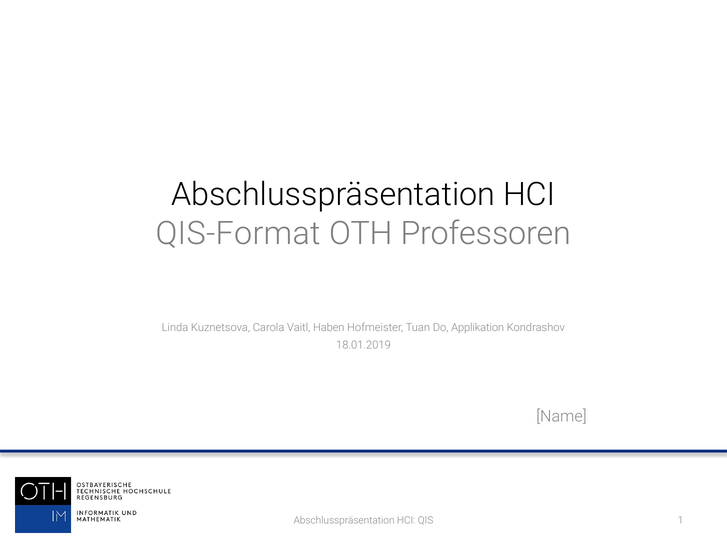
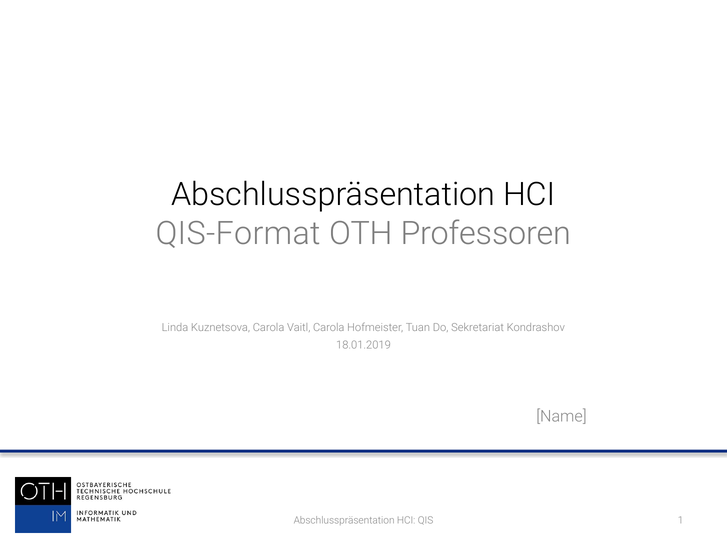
Vaitl Haben: Haben -> Carola
Applikation: Applikation -> Sekretariat
